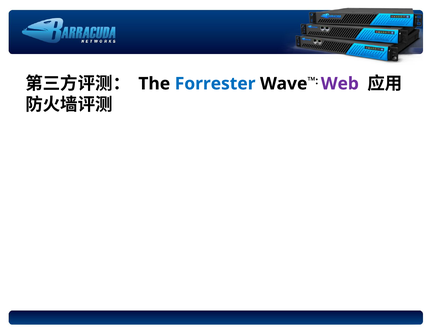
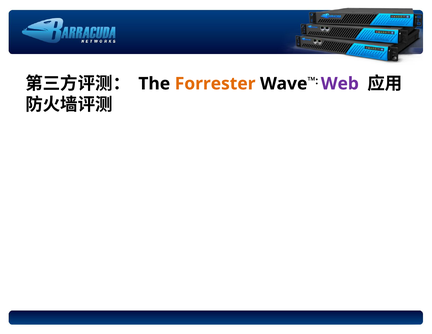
Forrester colour: blue -> orange
